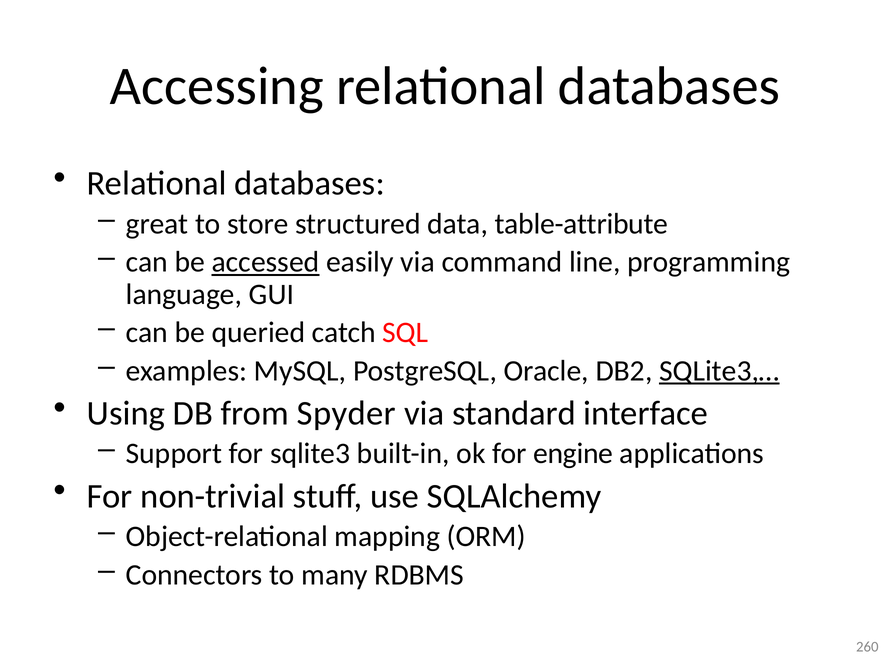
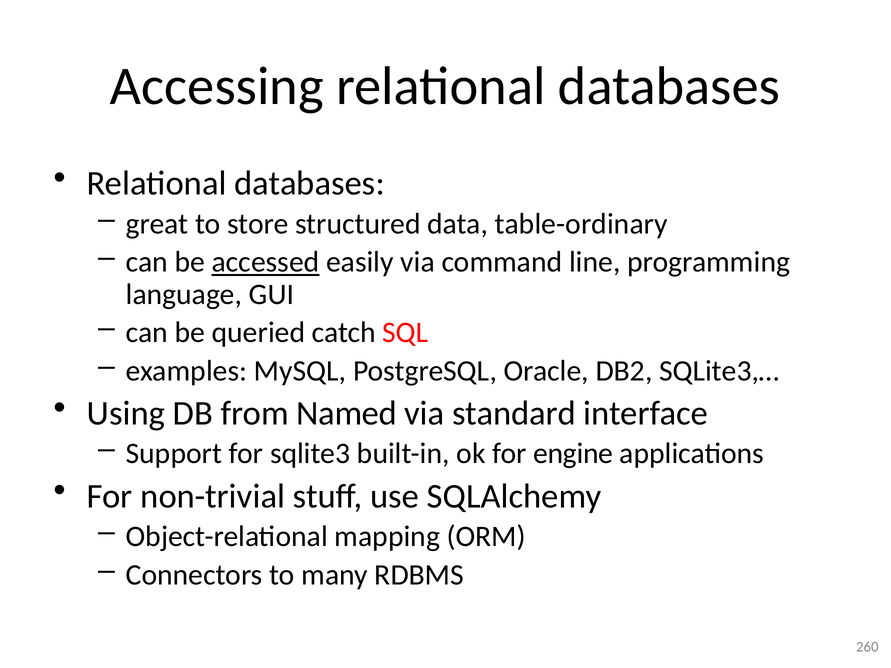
table-attribute: table-attribute -> table-ordinary
SQLite3,… underline: present -> none
Spyder: Spyder -> Named
